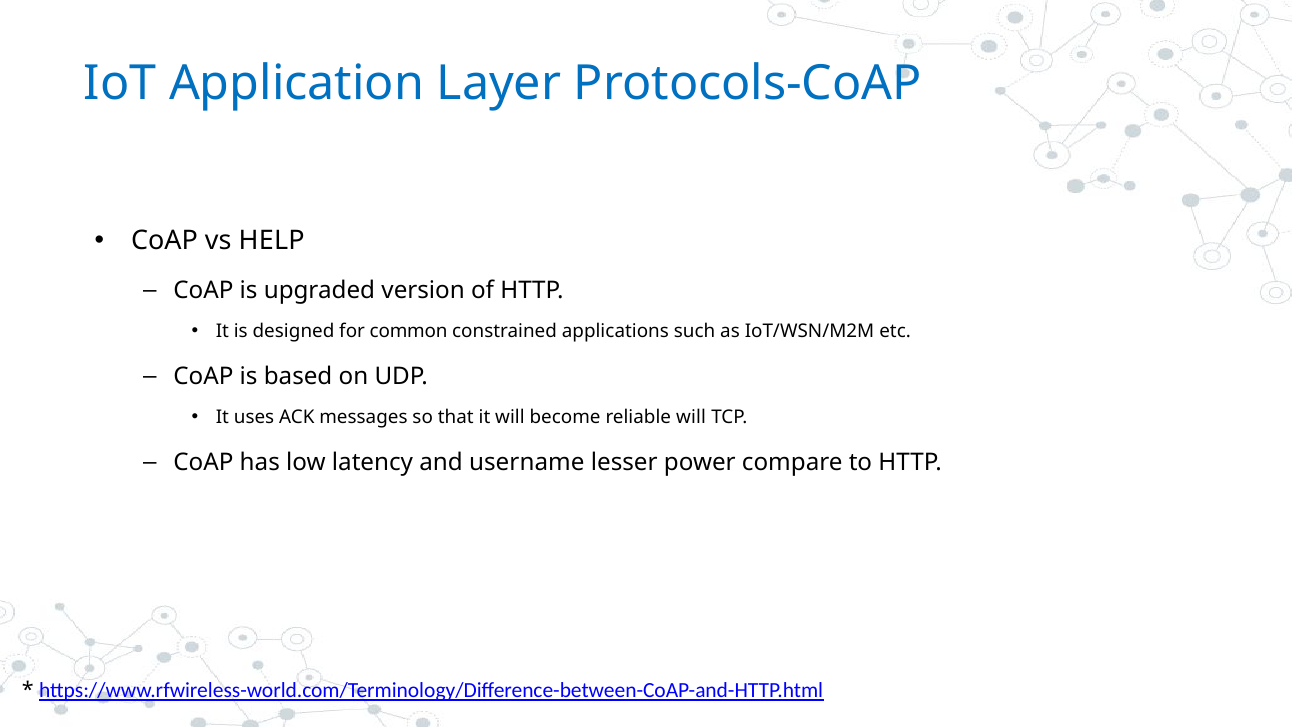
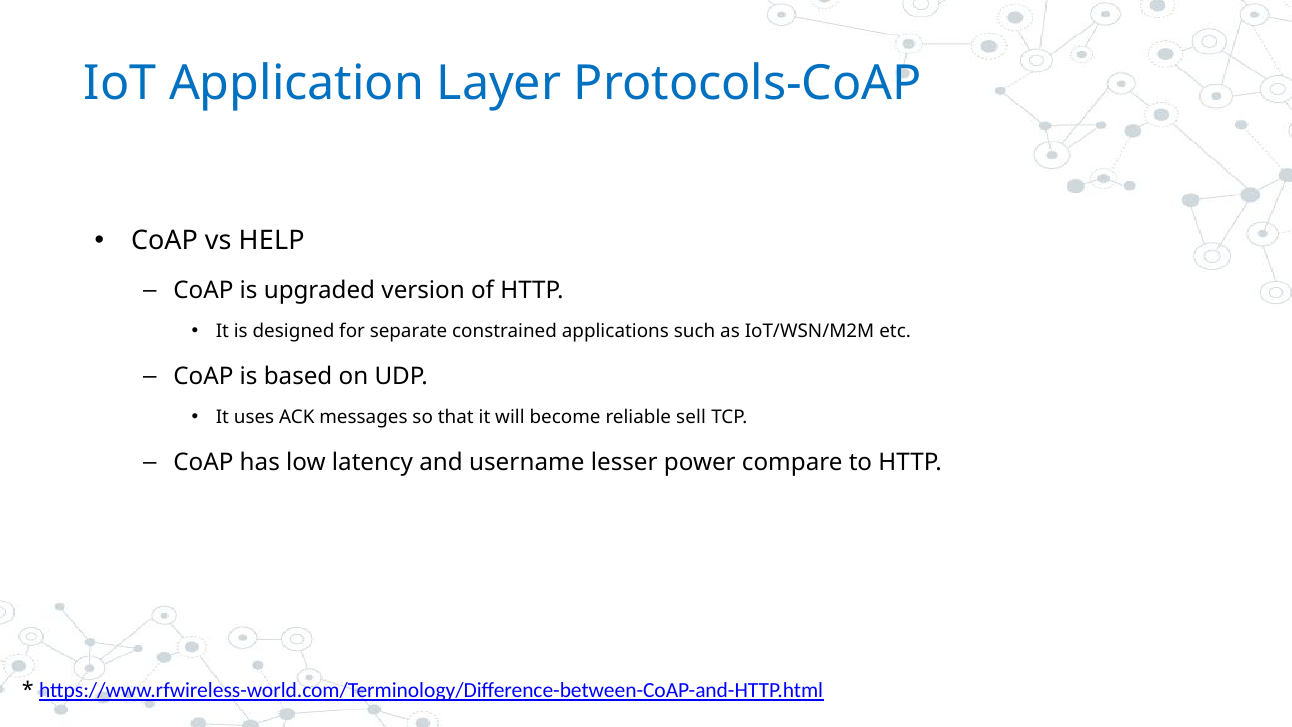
common: common -> separate
reliable will: will -> sell
